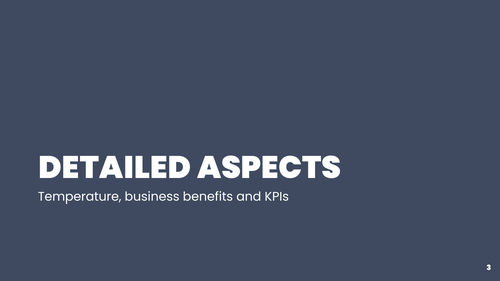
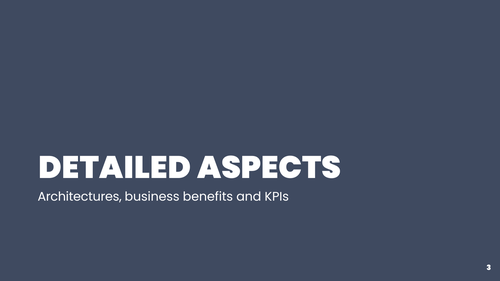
Temperature: Temperature -> Architectures
